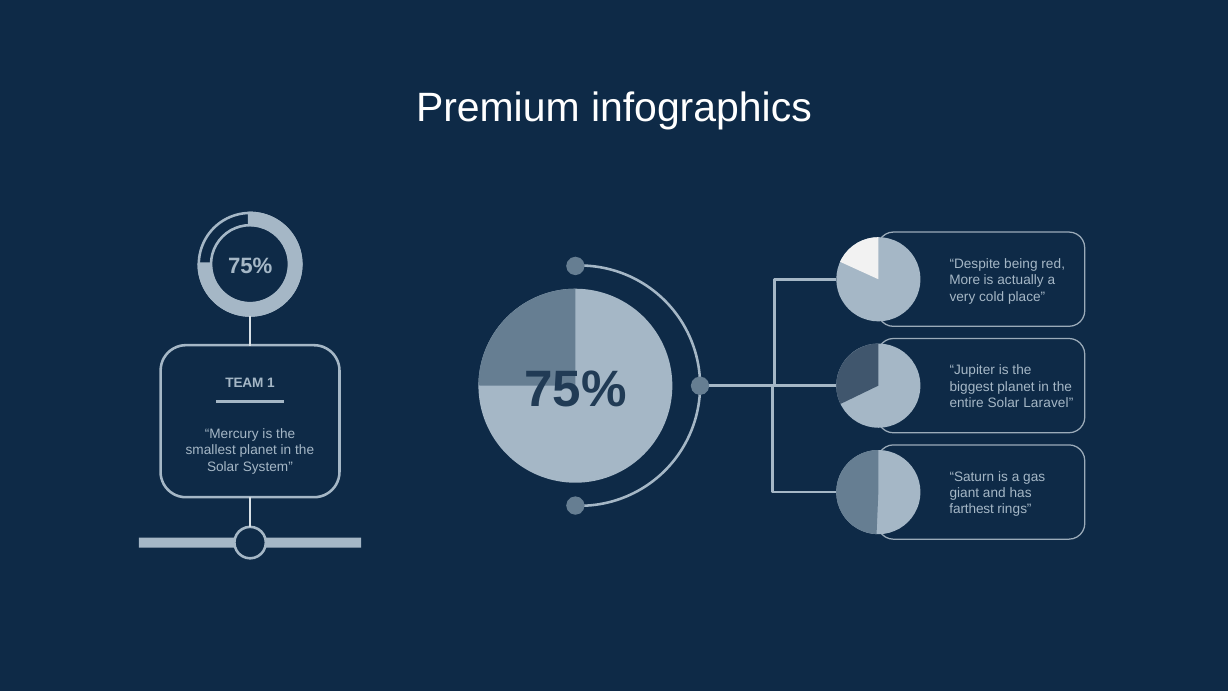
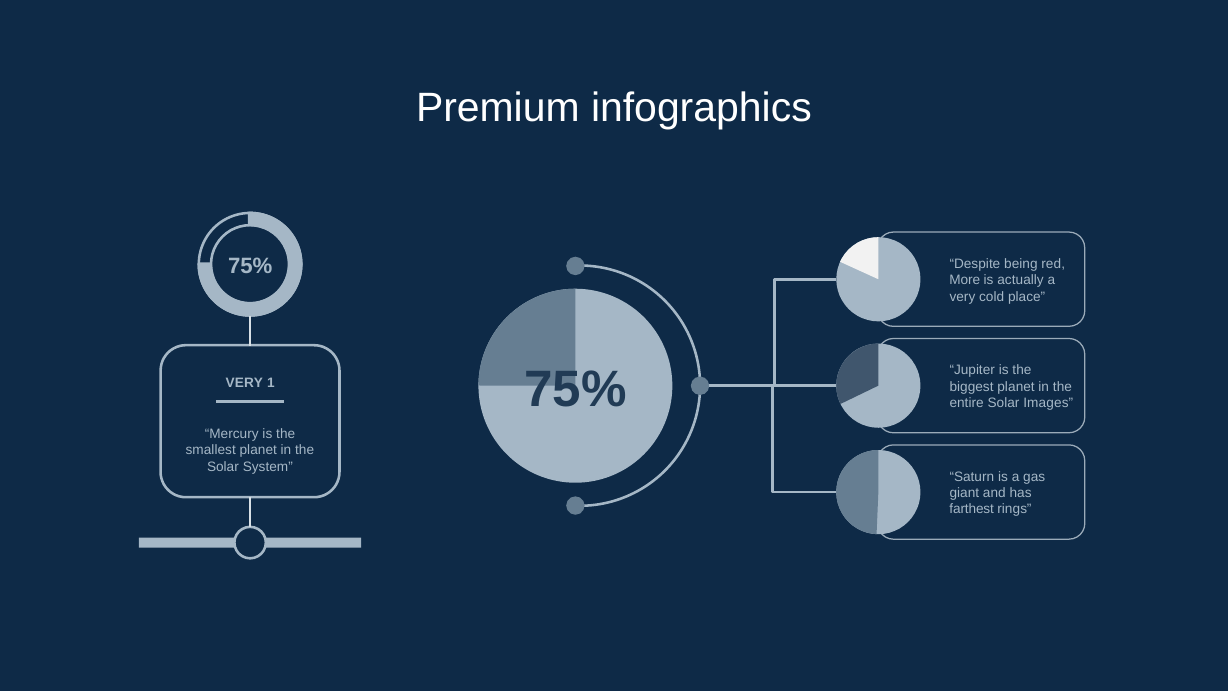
TEAM at (244, 383): TEAM -> VERY
Laravel: Laravel -> Images
